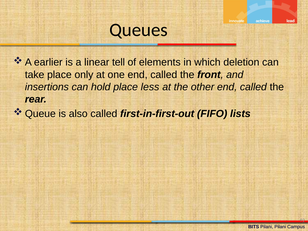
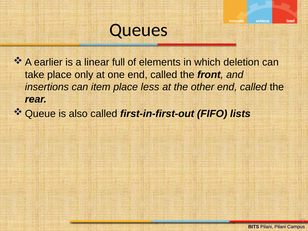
tell: tell -> full
hold: hold -> item
